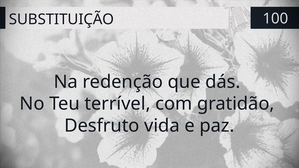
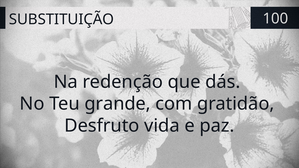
terrível: terrível -> grande
